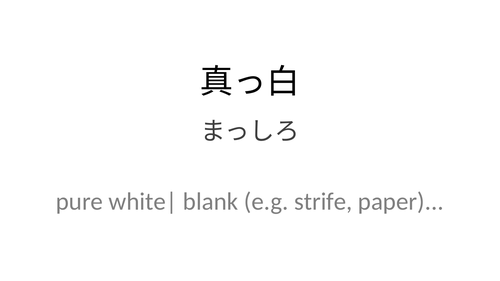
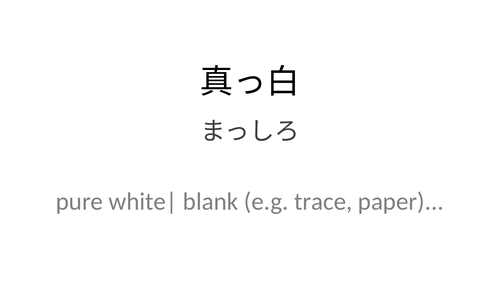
strife: strife -> trace
